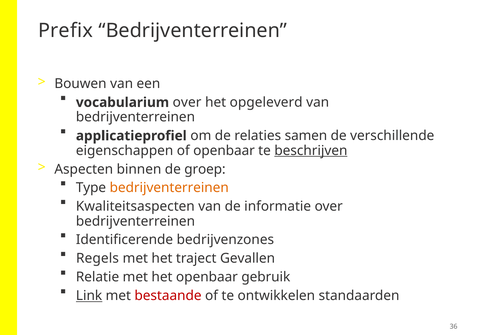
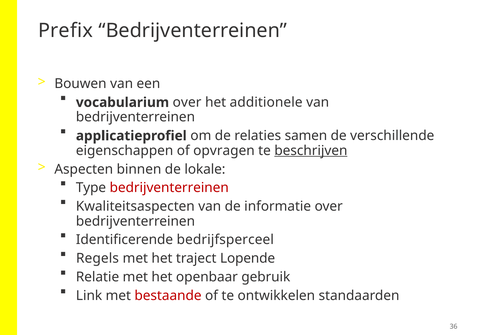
opgeleverd: opgeleverd -> additionele
of openbaar: openbaar -> opvragen
groep: groep -> lokale
bedrijventerreinen at (169, 187) colour: orange -> red
bedrijvenzones: bedrijvenzones -> bedrijfsperceel
Gevallen: Gevallen -> Lopende
Link underline: present -> none
